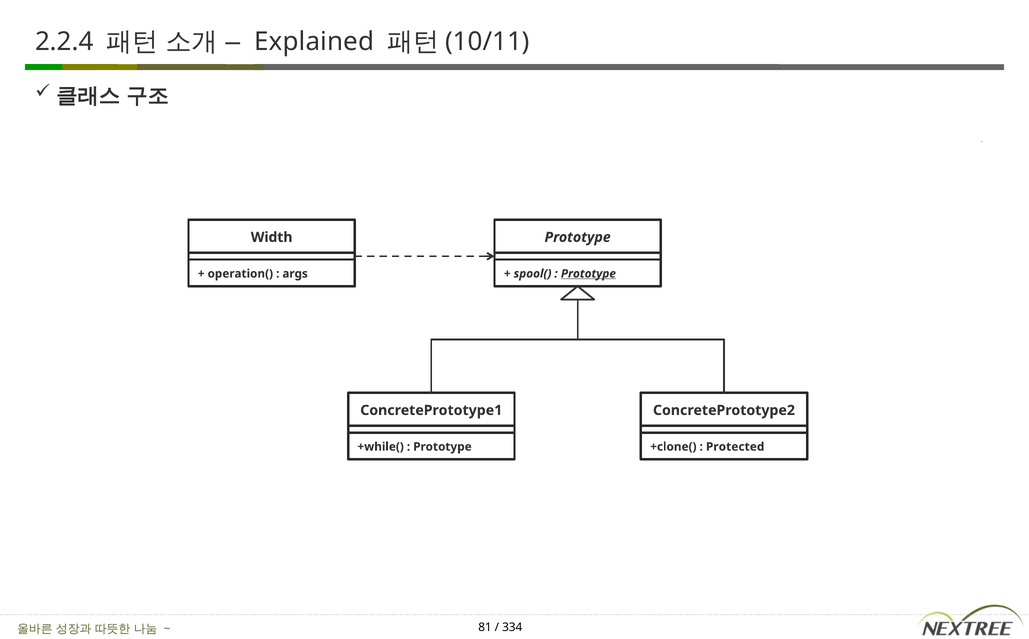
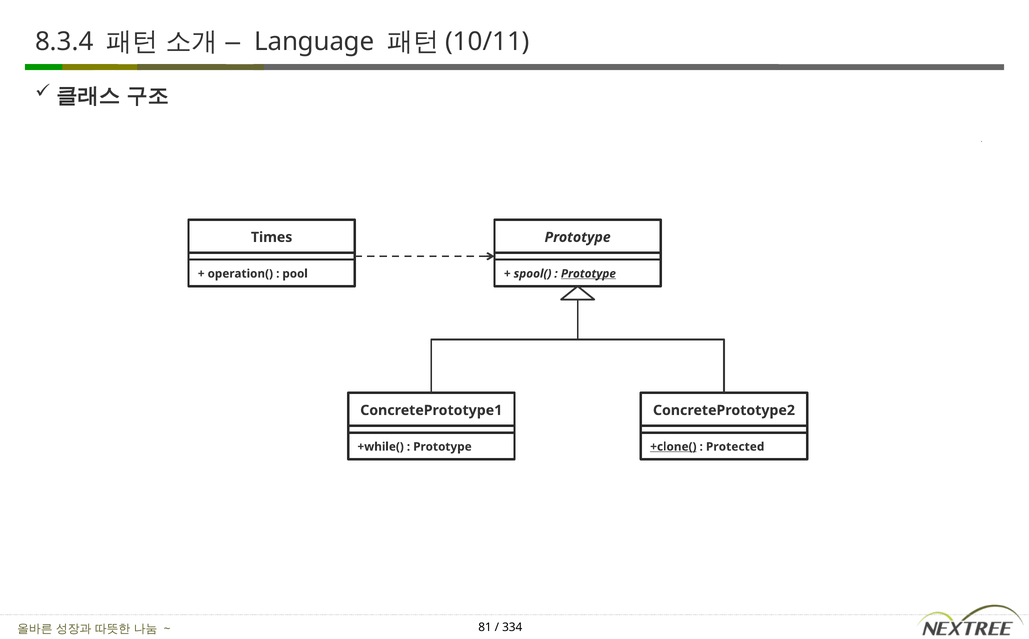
2.2.4: 2.2.4 -> 8.3.4
Explained: Explained -> Language
Width: Width -> Times
args: args -> pool
+clone( underline: none -> present
